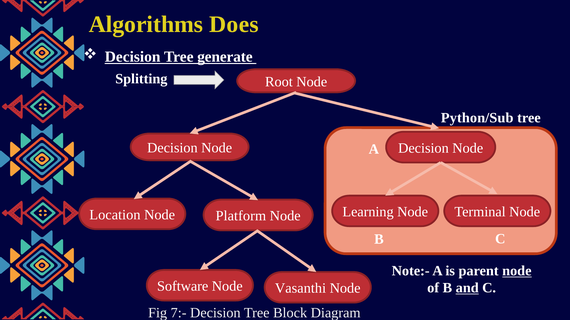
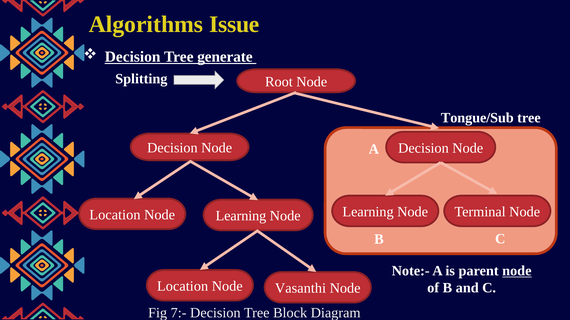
Does: Does -> Issue
Python/Sub: Python/Sub -> Tongue/Sub
Platform at (241, 216): Platform -> Learning
Software at (183, 287): Software -> Location
and underline: present -> none
